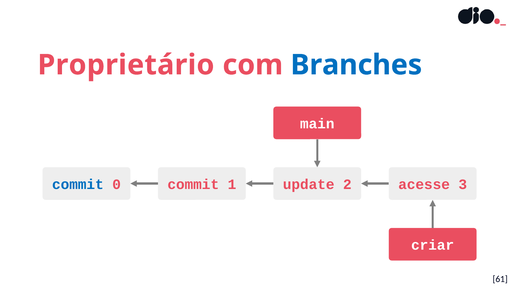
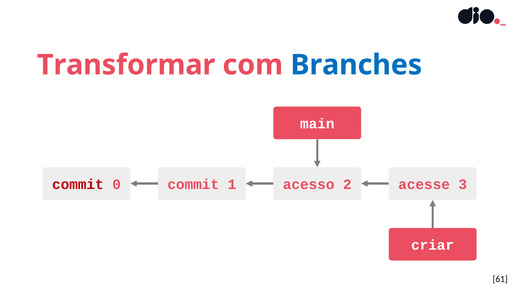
Proprietário: Proprietário -> Transformar
commit at (78, 184) colour: blue -> red
update: update -> acesso
